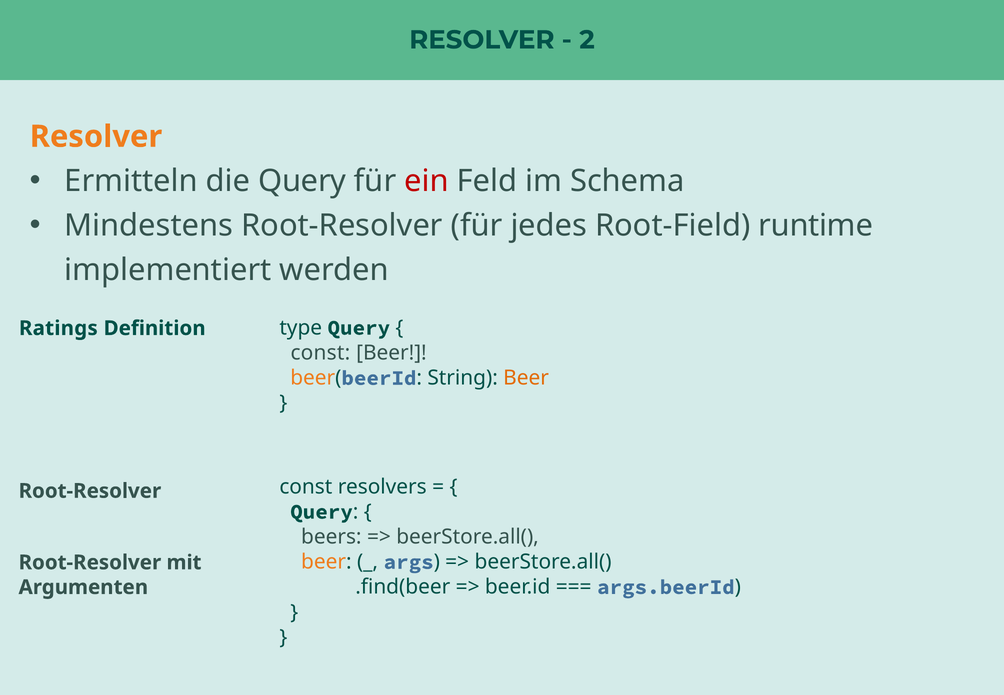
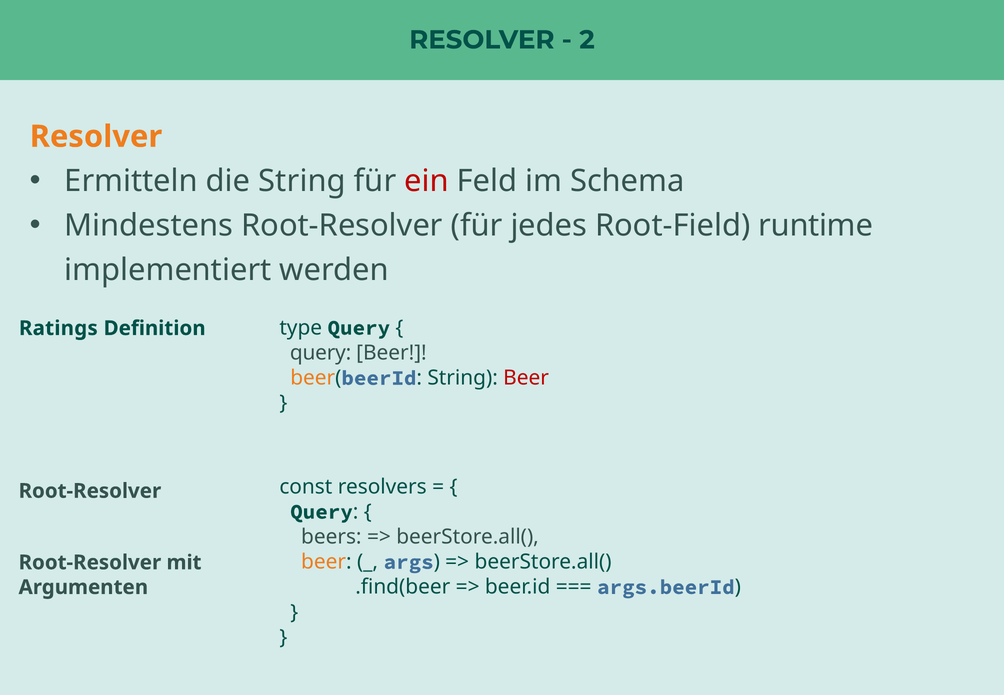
die Query: Query -> String
const at (320, 353): const -> query
Beer at (526, 378) colour: orange -> red
